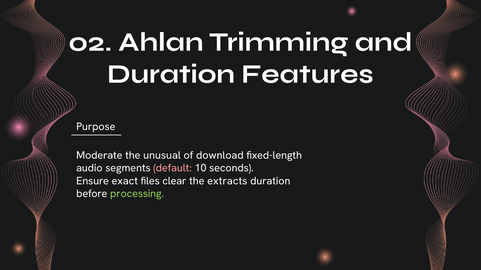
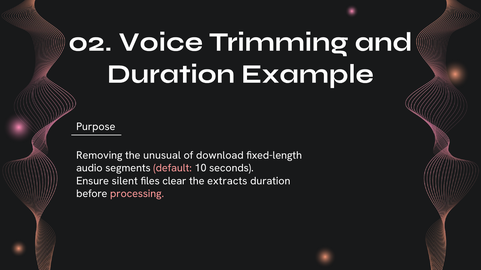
Ahlan: Ahlan -> Voice
Features: Features -> Example
Moderate: Moderate -> Removing
exact: exact -> silent
processing colour: light green -> pink
